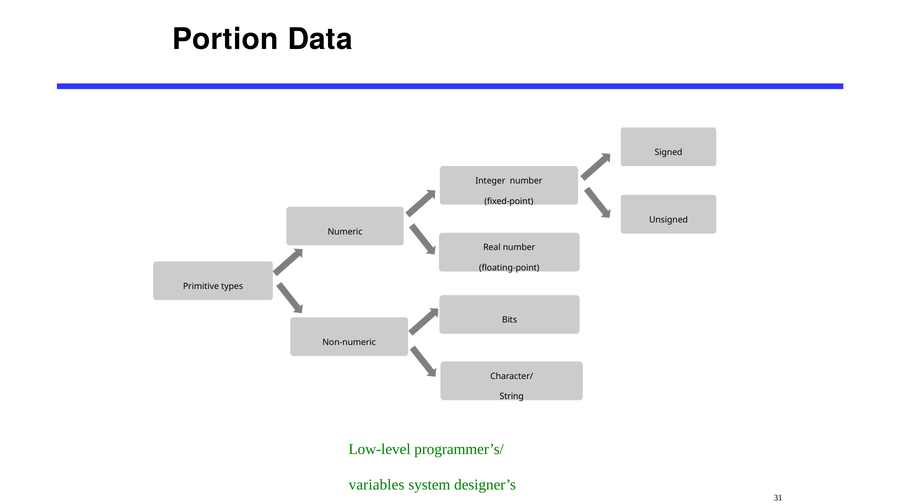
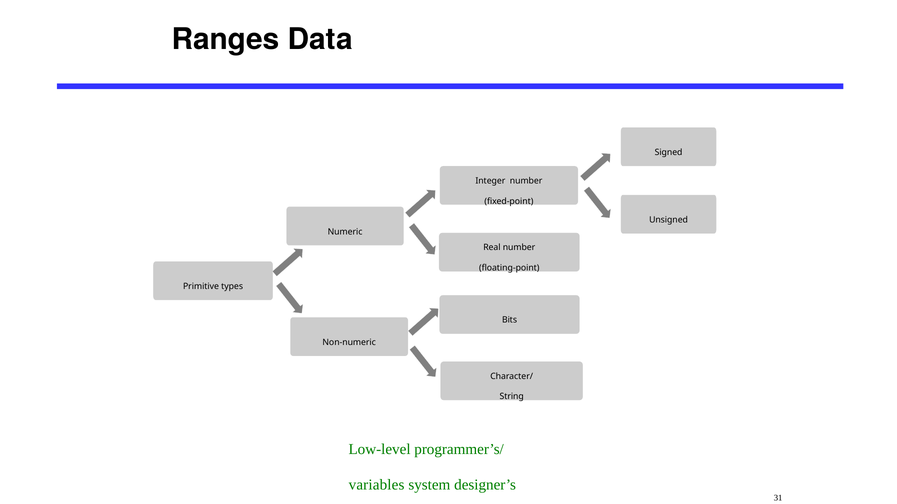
Portion: Portion -> Ranges
